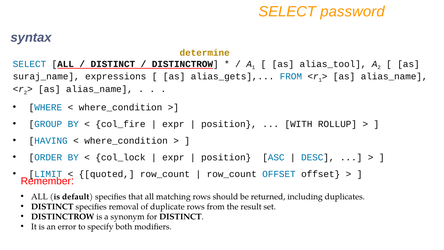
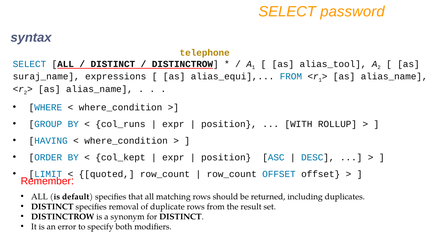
determine: determine -> telephone
alias_gets: alias_gets -> alias_equi
col_fire: col_fire -> col_runs
col_lock: col_lock -> col_kept
